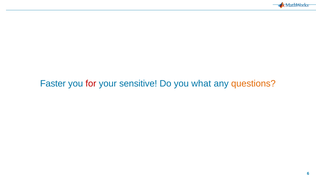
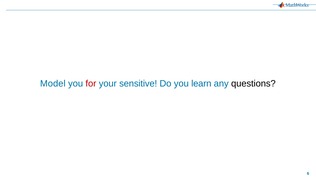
Faster: Faster -> Model
what: what -> learn
questions colour: orange -> black
